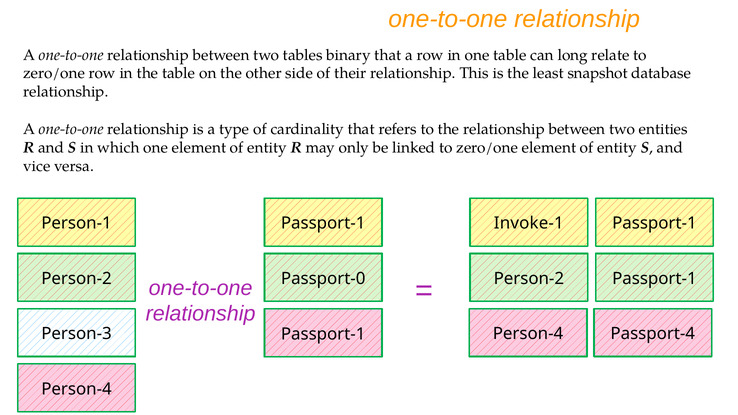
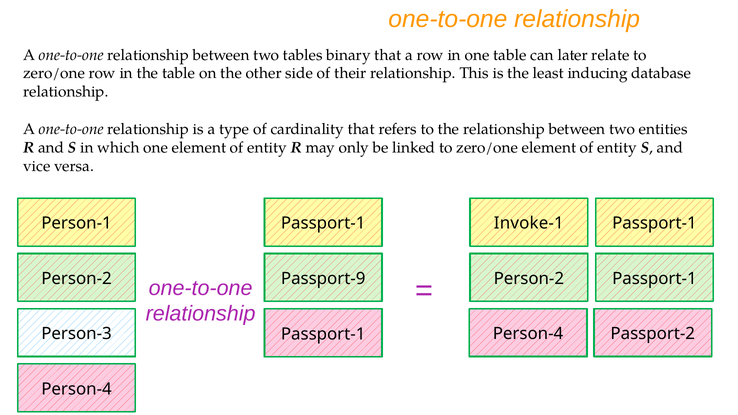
long: long -> later
snapshot: snapshot -> inducing
Passport-0: Passport-0 -> Passport-9
Passport-4: Passport-4 -> Passport-2
